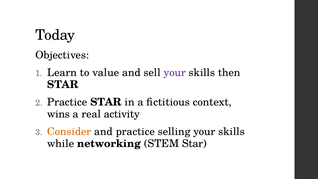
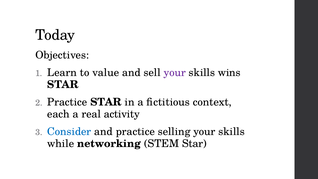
then: then -> wins
wins: wins -> each
Consider colour: orange -> blue
